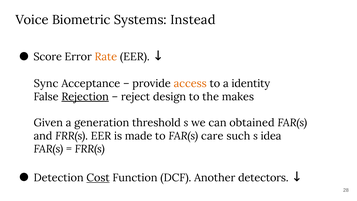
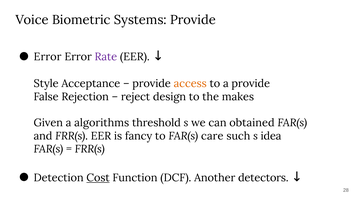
Systems Instead: Instead -> Provide
Score at (48, 57): Score -> Error
Rate colour: orange -> purple
Sync: Sync -> Style
a identity: identity -> provide
Rejection underline: present -> none
generation: generation -> algorithms
made: made -> fancy
